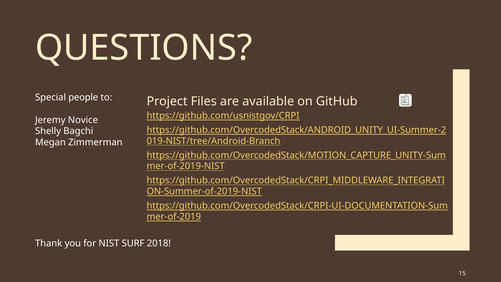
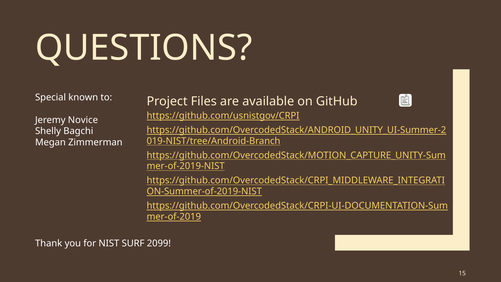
people: people -> known
2018: 2018 -> 2099
